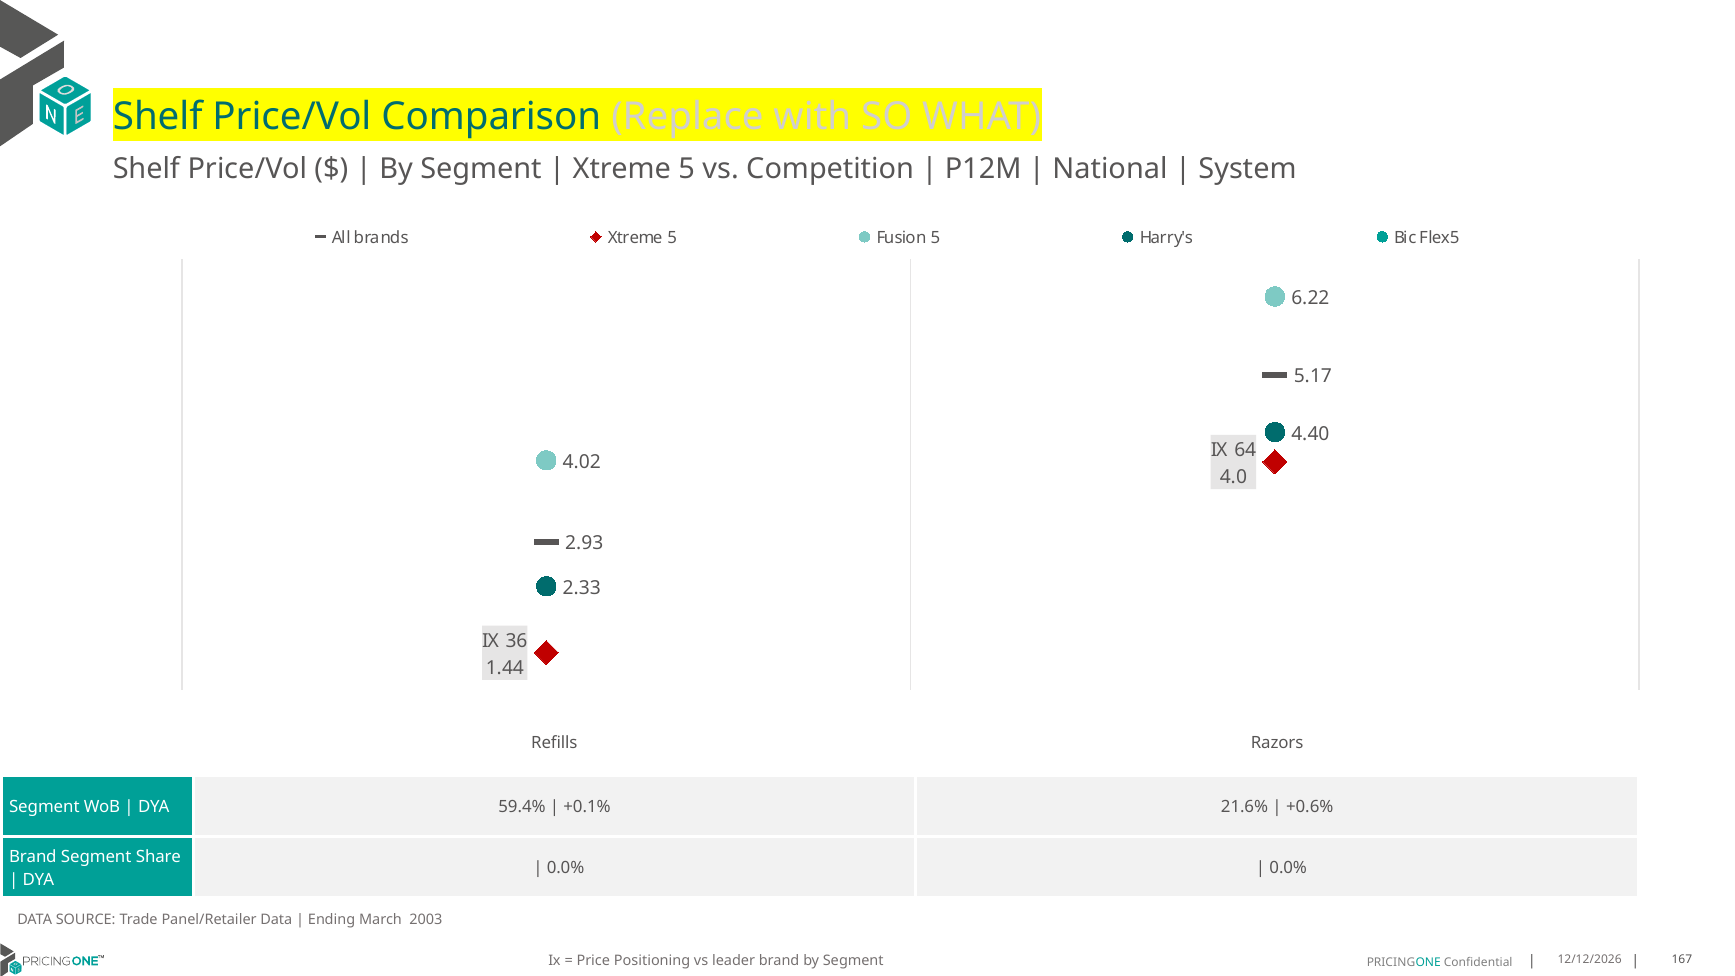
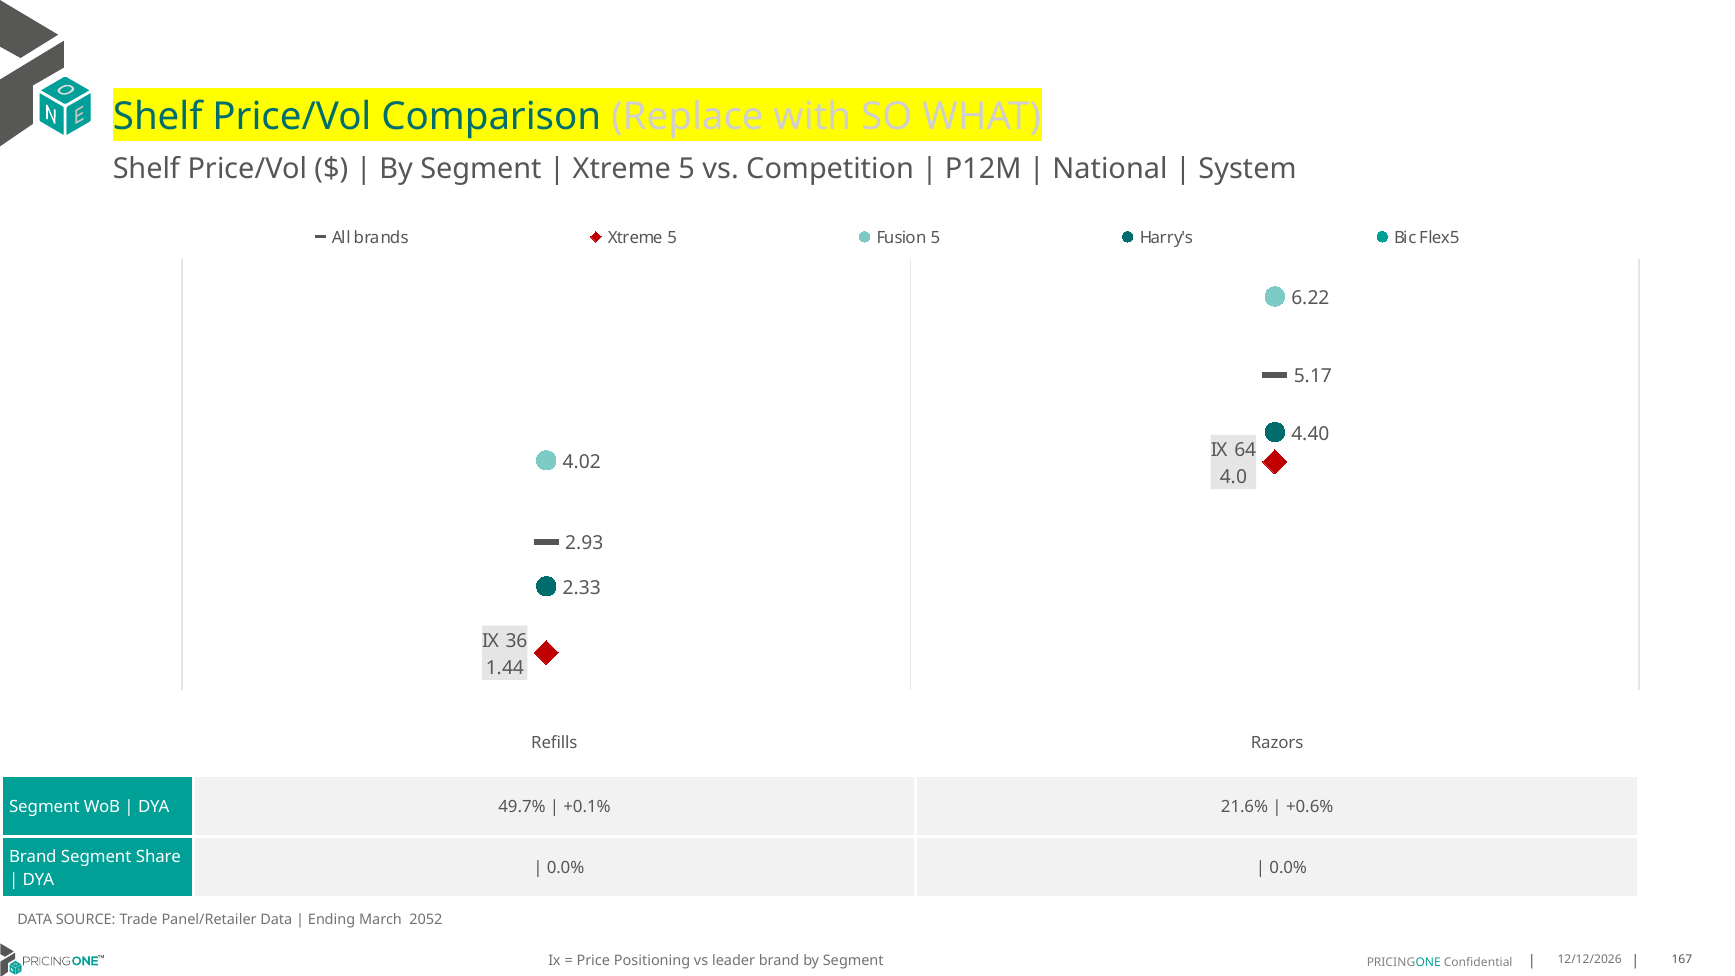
59.4%: 59.4% -> 49.7%
2003: 2003 -> 2052
